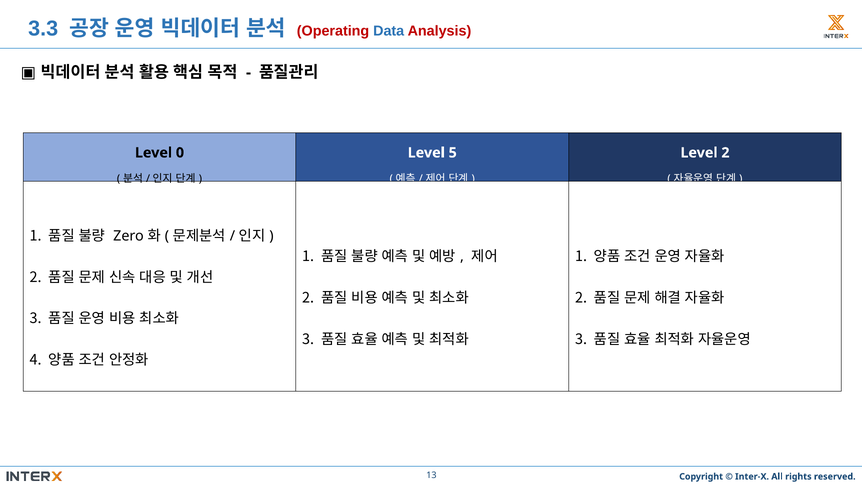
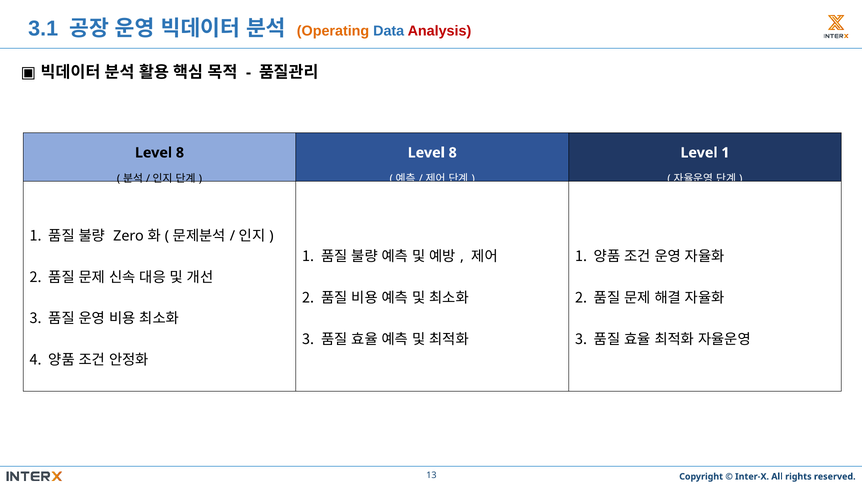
3.3: 3.3 -> 3.1
Operating colour: red -> orange
0 at (180, 153): 0 -> 8
5 at (453, 153): 5 -> 8
Level 2: 2 -> 1
